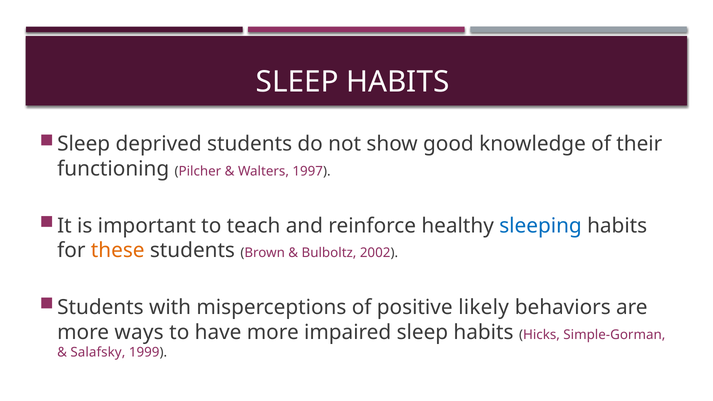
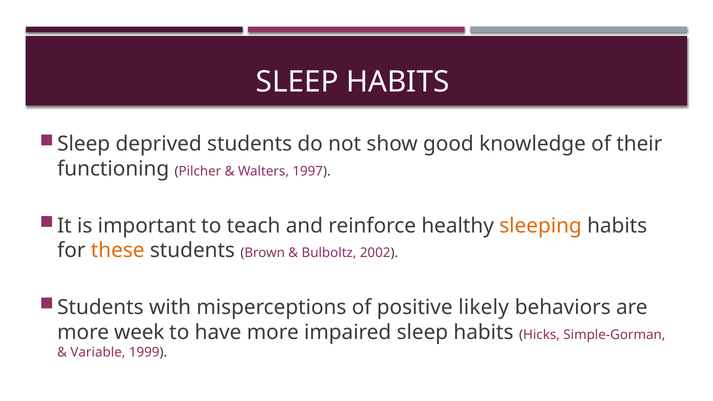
sleeping colour: blue -> orange
ways: ways -> week
Salafsky: Salafsky -> Variable
